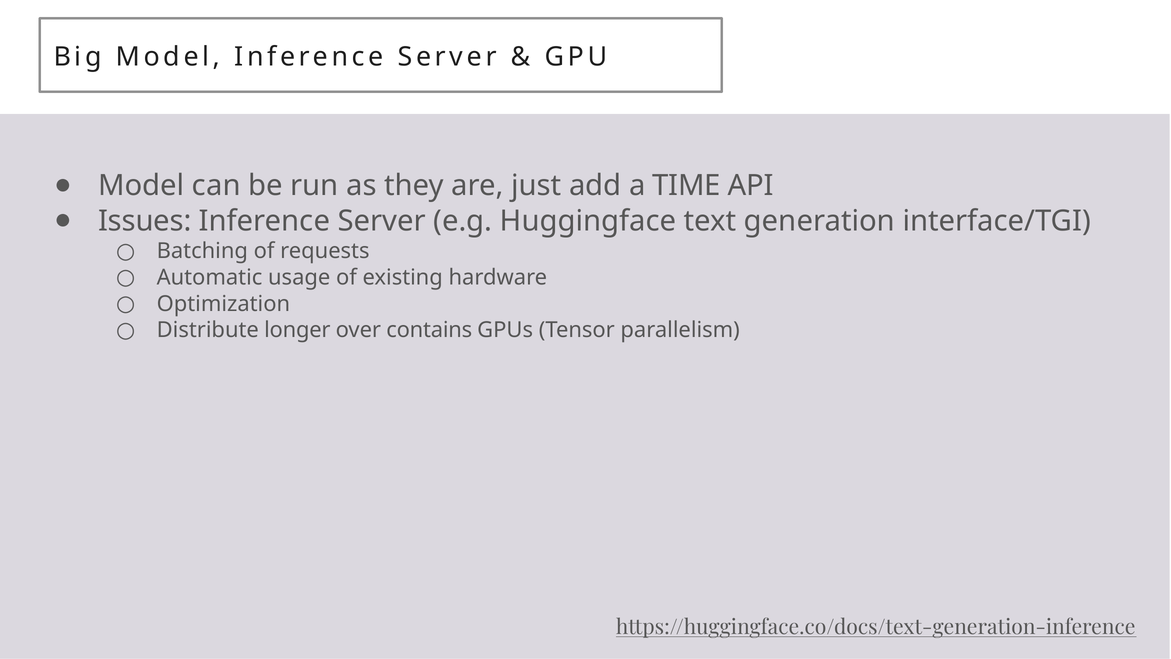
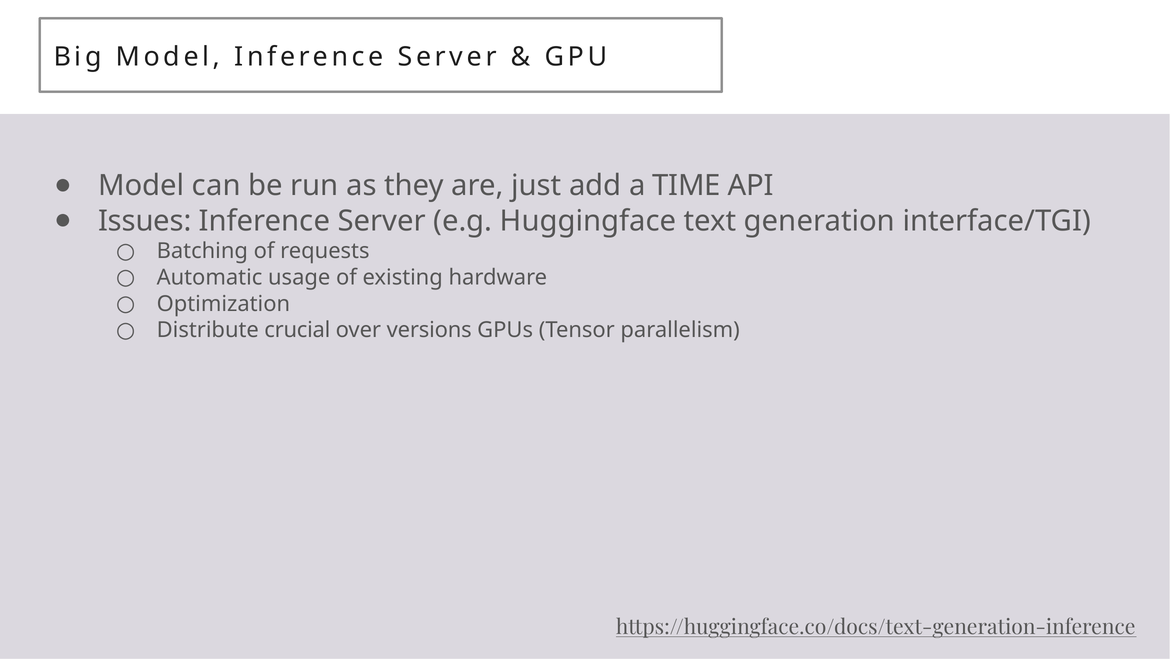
longer: longer -> crucial
contains: contains -> versions
